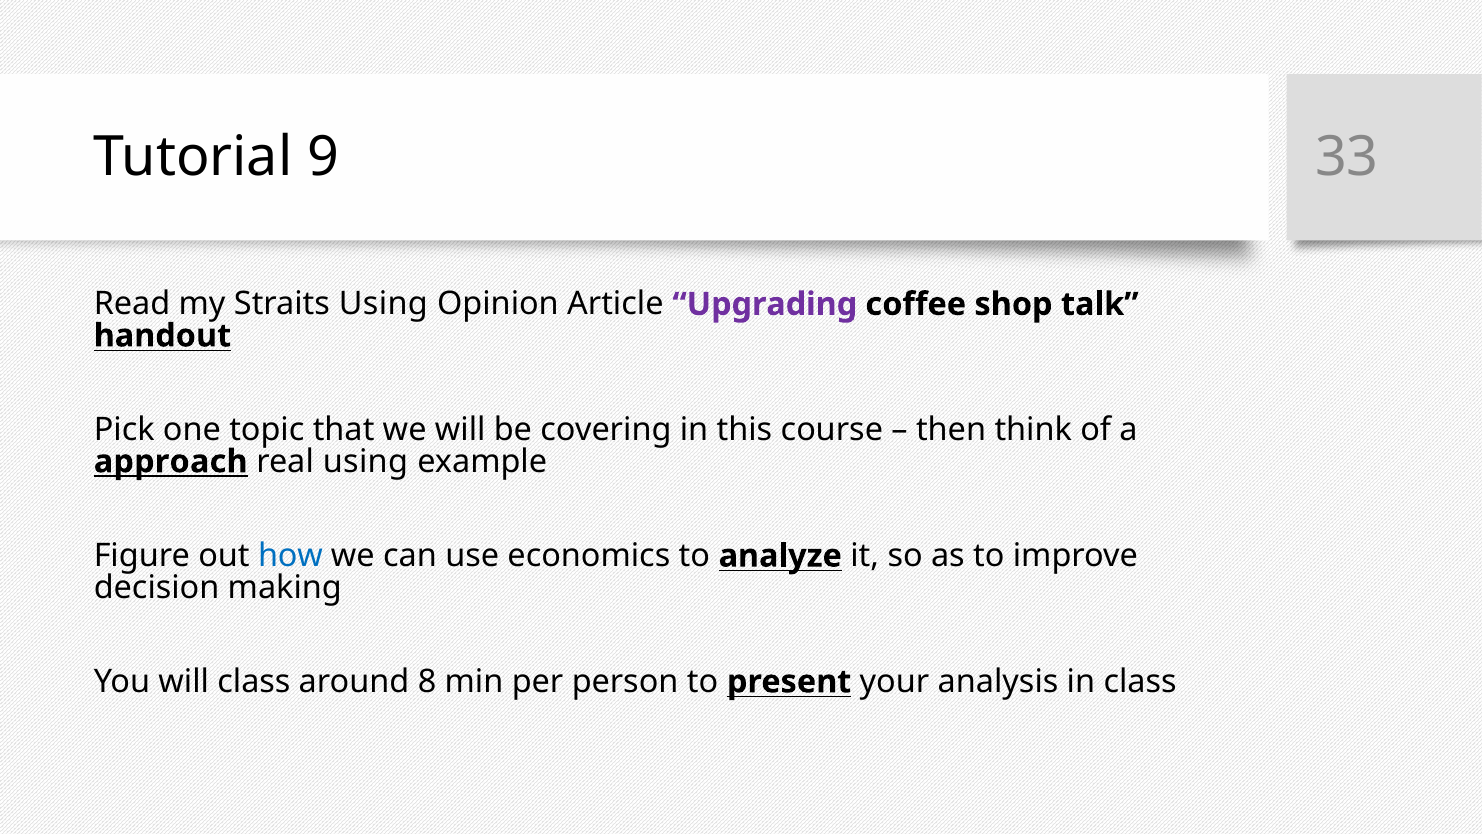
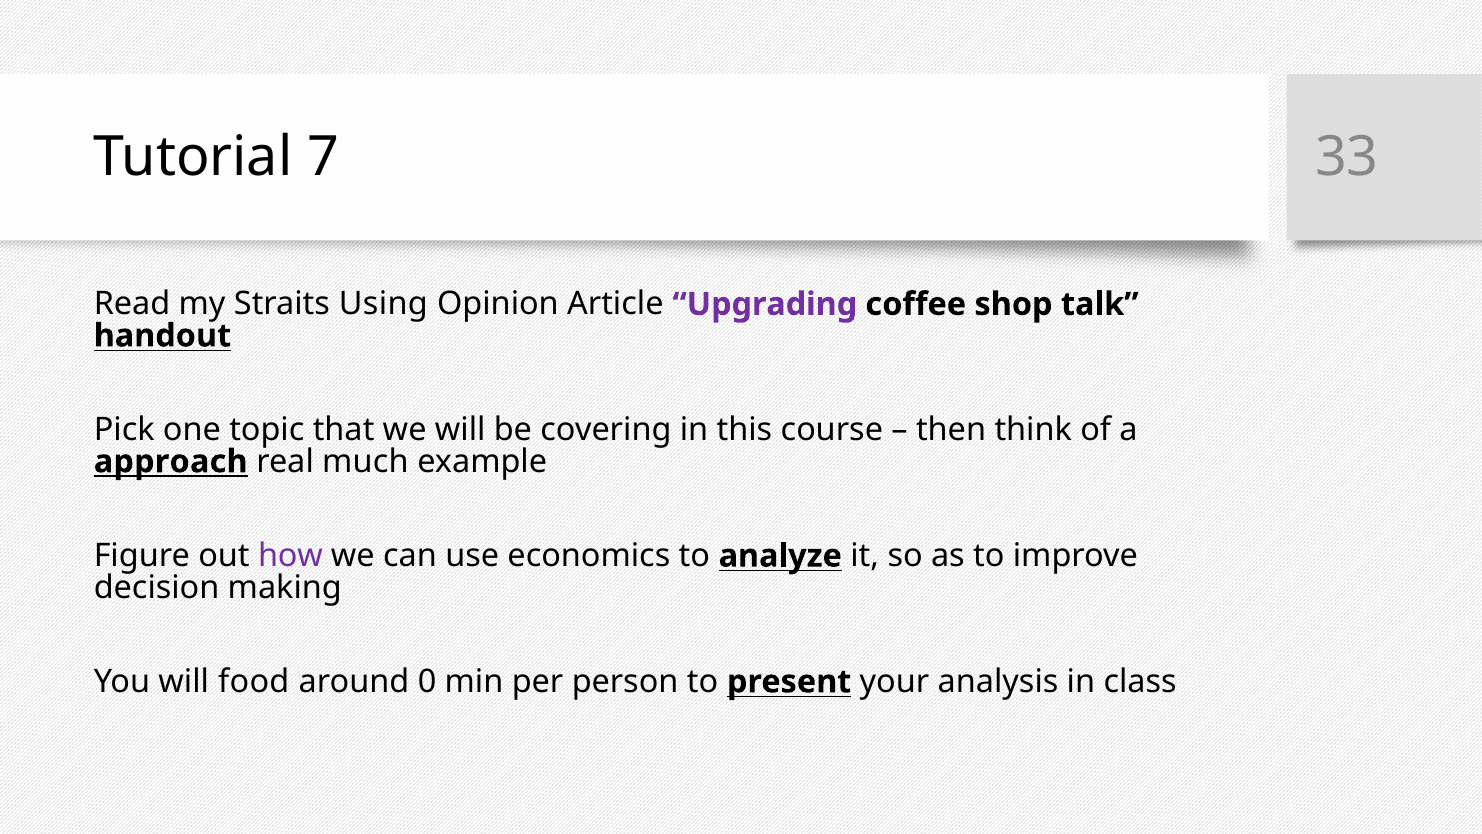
9: 9 -> 7
real using: using -> much
how colour: blue -> purple
will class: class -> food
8: 8 -> 0
